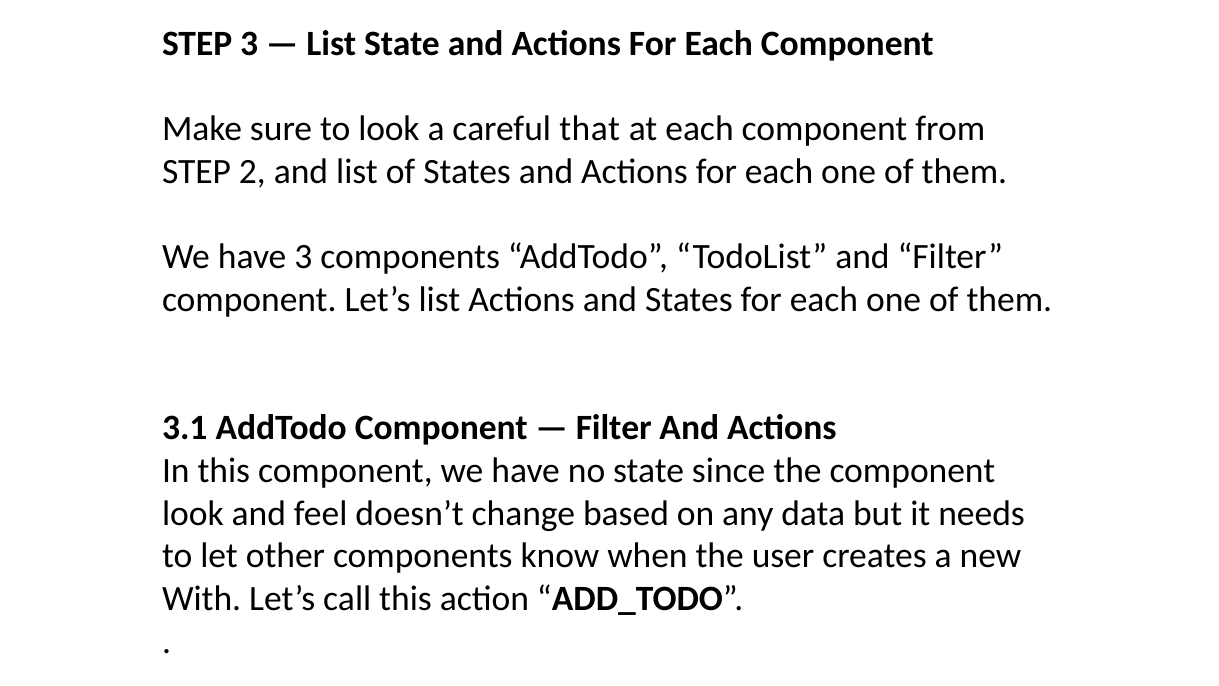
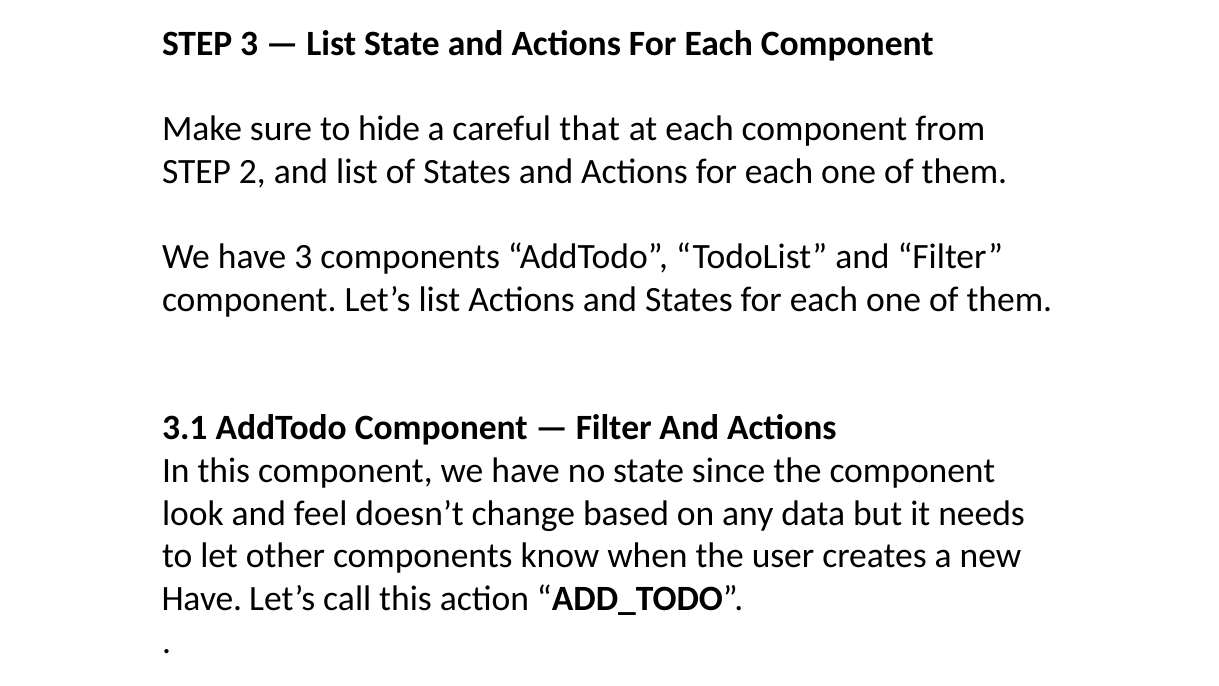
to look: look -> hide
With at (202, 598): With -> Have
